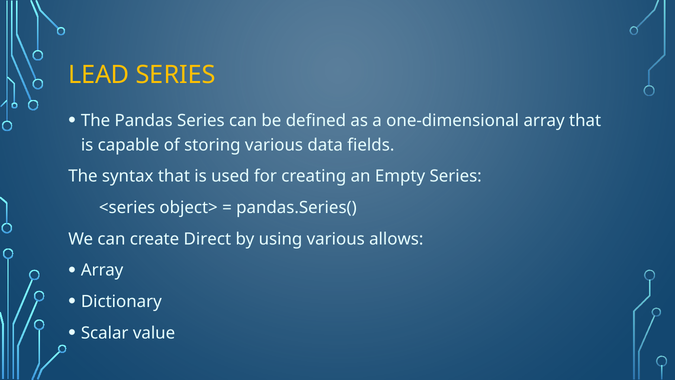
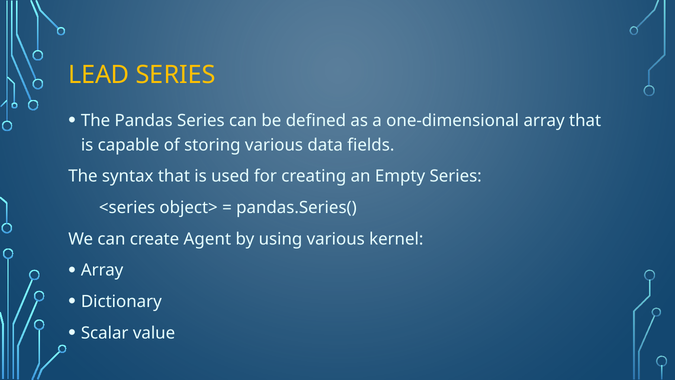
Direct: Direct -> Agent
allows: allows -> kernel
